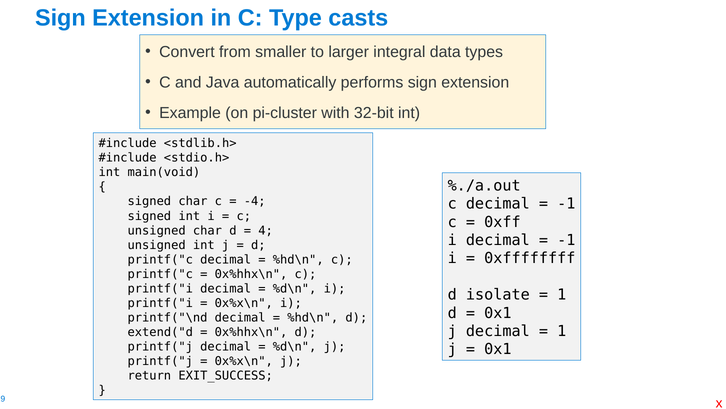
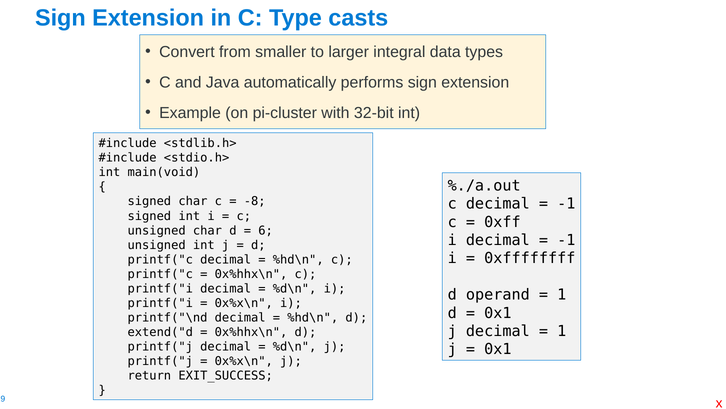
-4: -4 -> -8
4: 4 -> 6
isolate: isolate -> operand
